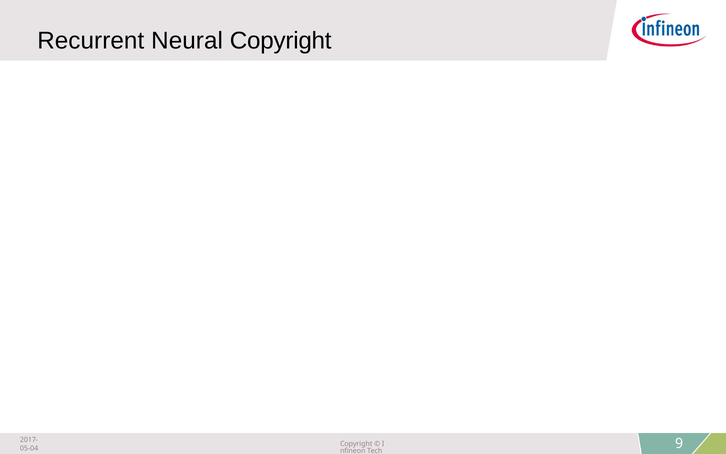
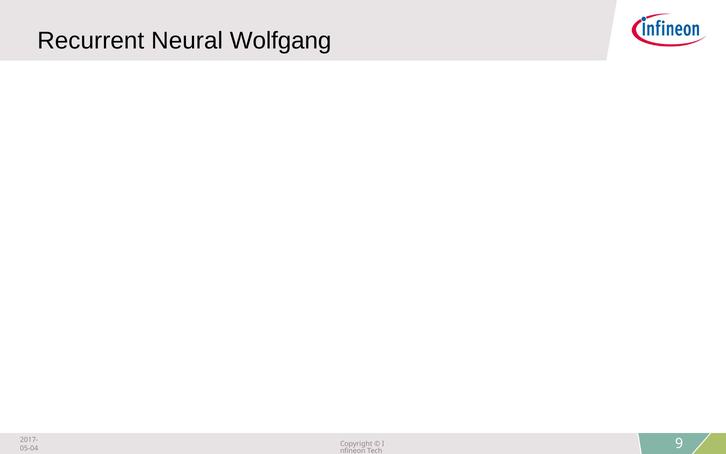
Neural Copyright: Copyright -> Wolfgang
